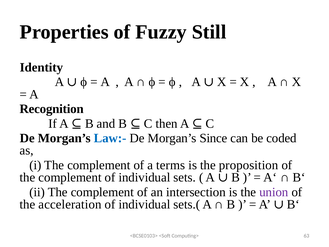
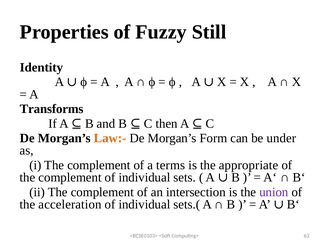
Recognition: Recognition -> Transforms
Law:- colour: blue -> orange
Since: Since -> Form
coded: coded -> under
proposition: proposition -> appropriate
